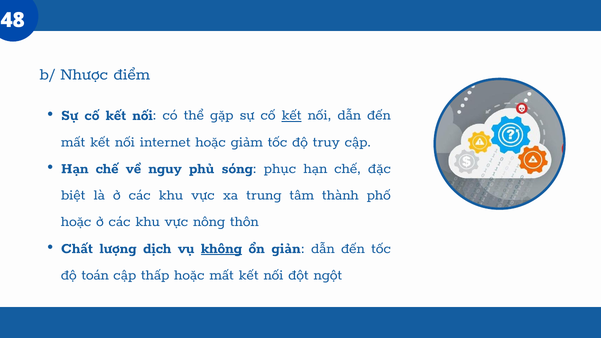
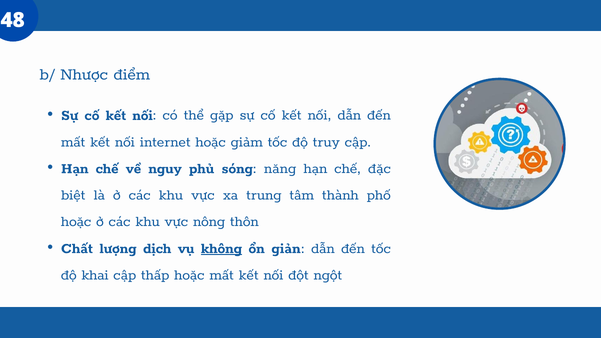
kết at (292, 115) underline: present -> none
phục: phục -> năng
toán: toán -> khai
